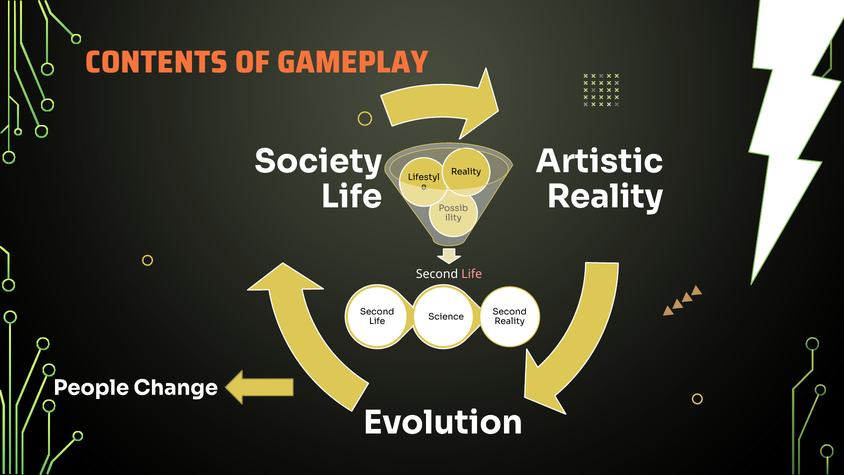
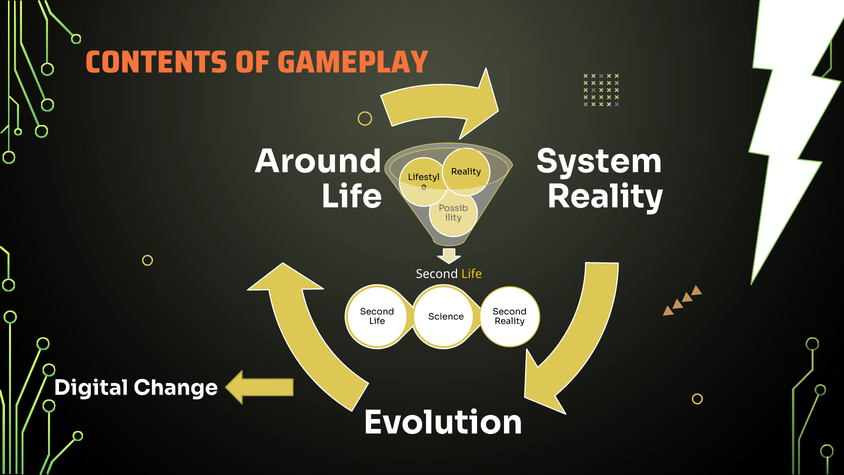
Society: Society -> Around
Artistic: Artistic -> System
Life at (472, 274) colour: pink -> yellow
People: People -> Digital
